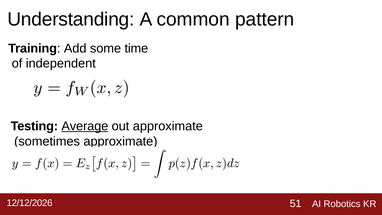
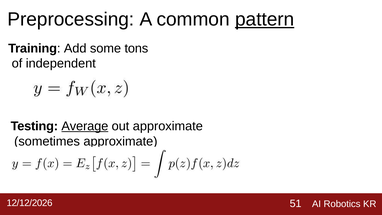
Understanding: Understanding -> Preprocessing
pattern underline: none -> present
time: time -> tons
